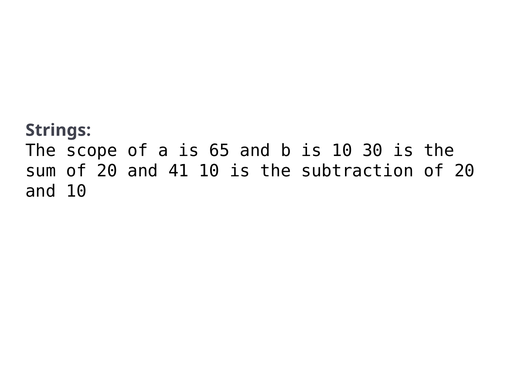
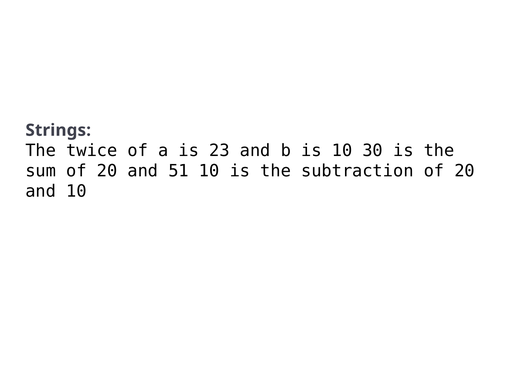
scope: scope -> twice
65: 65 -> 23
41: 41 -> 51
